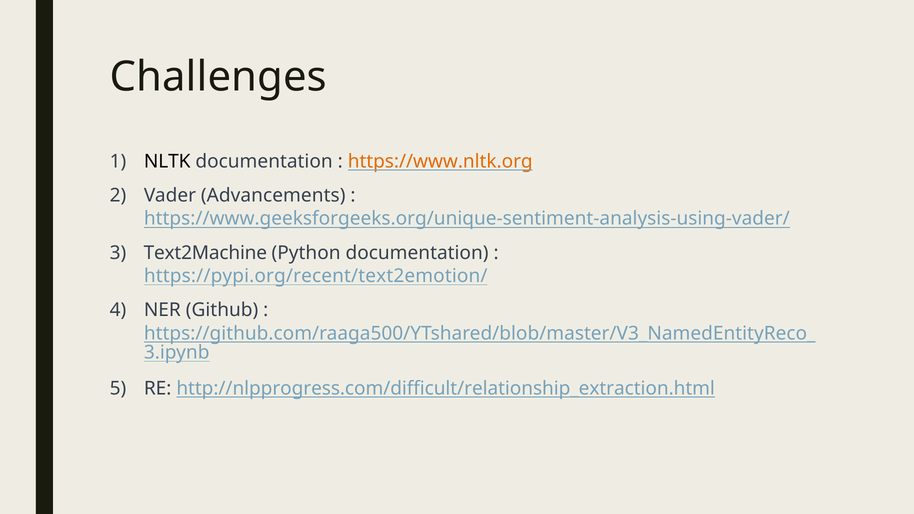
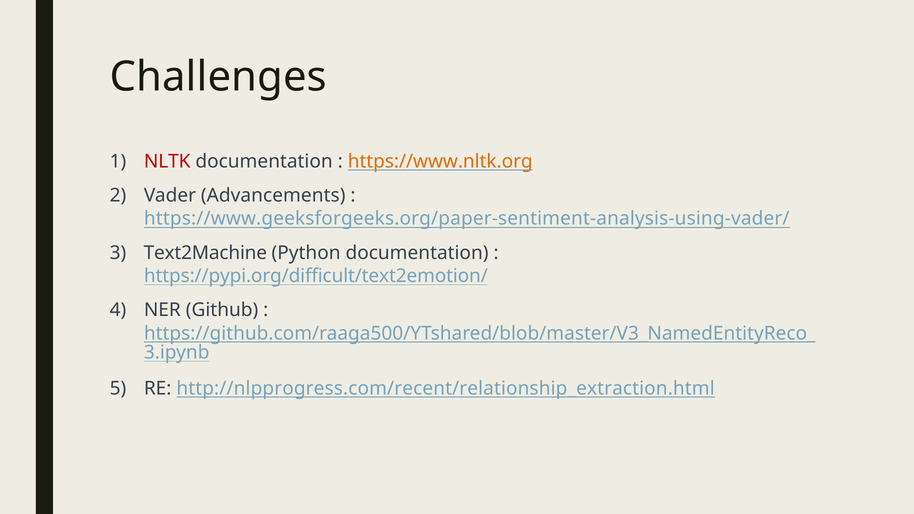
NLTK colour: black -> red
https://www.geeksforgeeks.org/unique-sentiment-analysis-using-vader/: https://www.geeksforgeeks.org/unique-sentiment-analysis-using-vader/ -> https://www.geeksforgeeks.org/paper-sentiment-analysis-using-vader/
https://pypi.org/recent/text2emotion/: https://pypi.org/recent/text2emotion/ -> https://pypi.org/difficult/text2emotion/
http://nlpprogress.com/difficult/relationship_extraction.html: http://nlpprogress.com/difficult/relationship_extraction.html -> http://nlpprogress.com/recent/relationship_extraction.html
